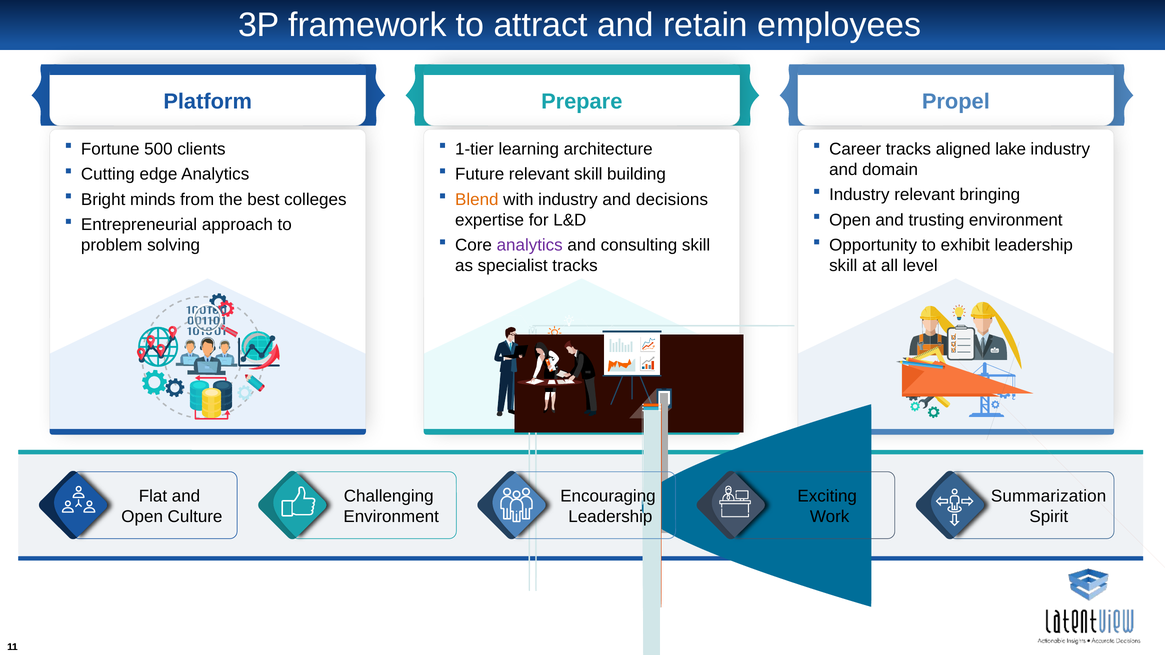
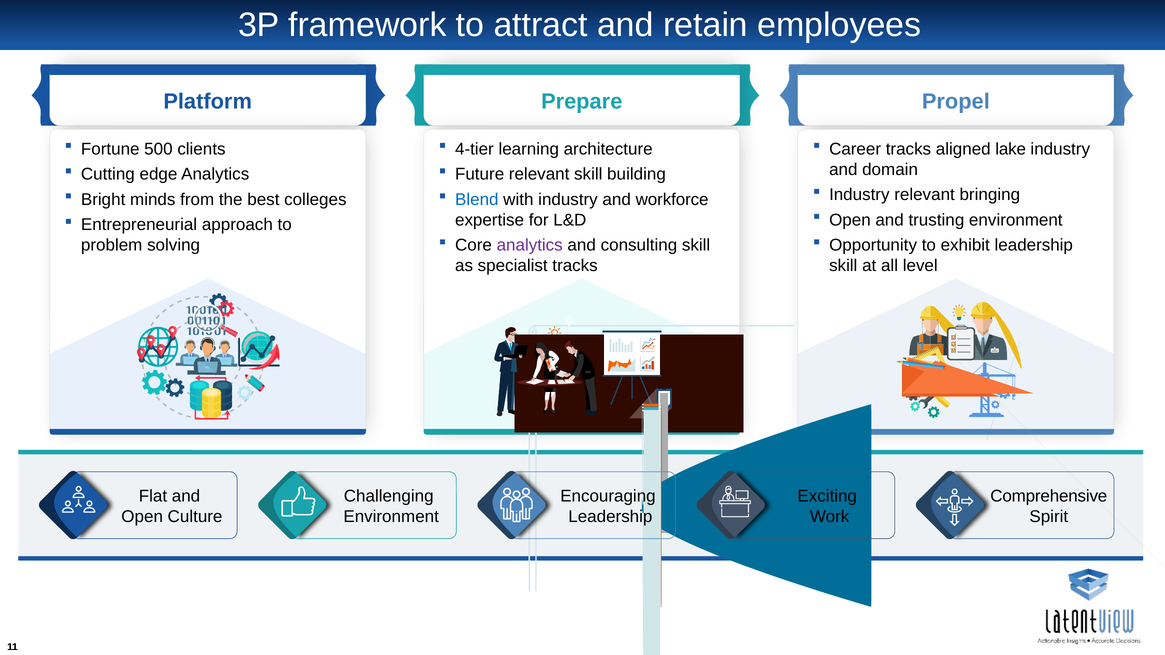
1-tier: 1-tier -> 4-tier
Blend colour: orange -> blue
decisions: decisions -> workforce
Summarization: Summarization -> Comprehensive
